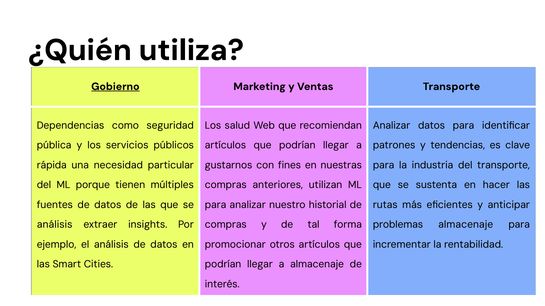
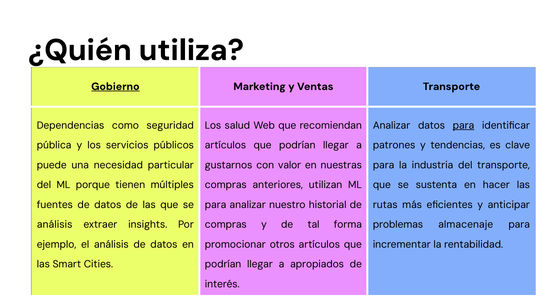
para at (463, 126) underline: none -> present
rápida: rápida -> puede
fines: fines -> valor
a almacenaje: almacenaje -> apropiados
